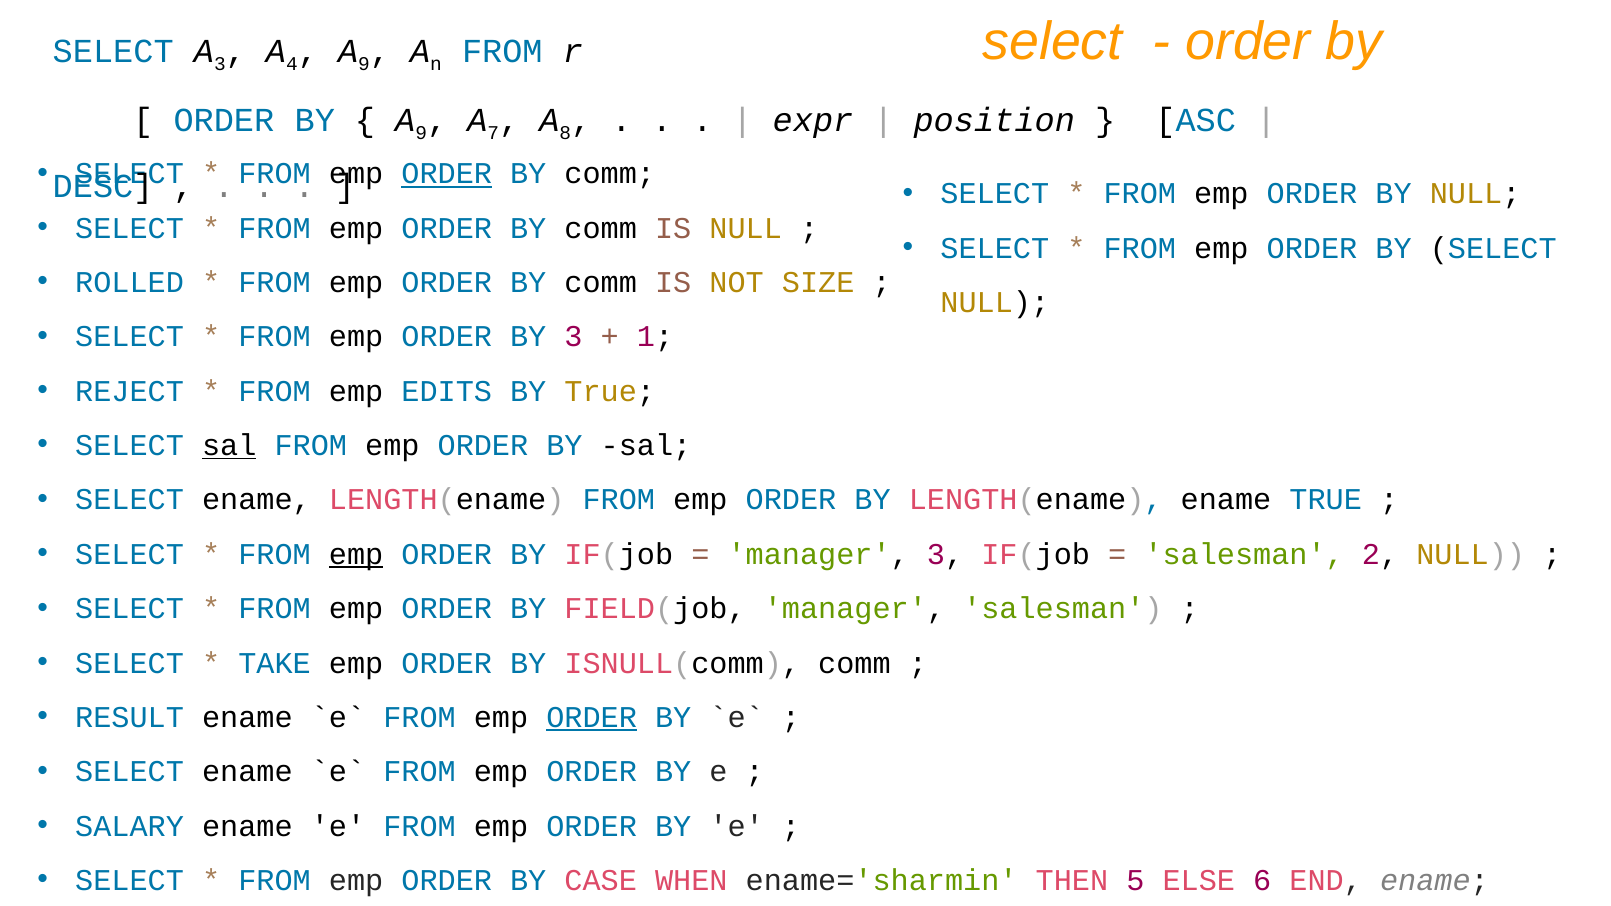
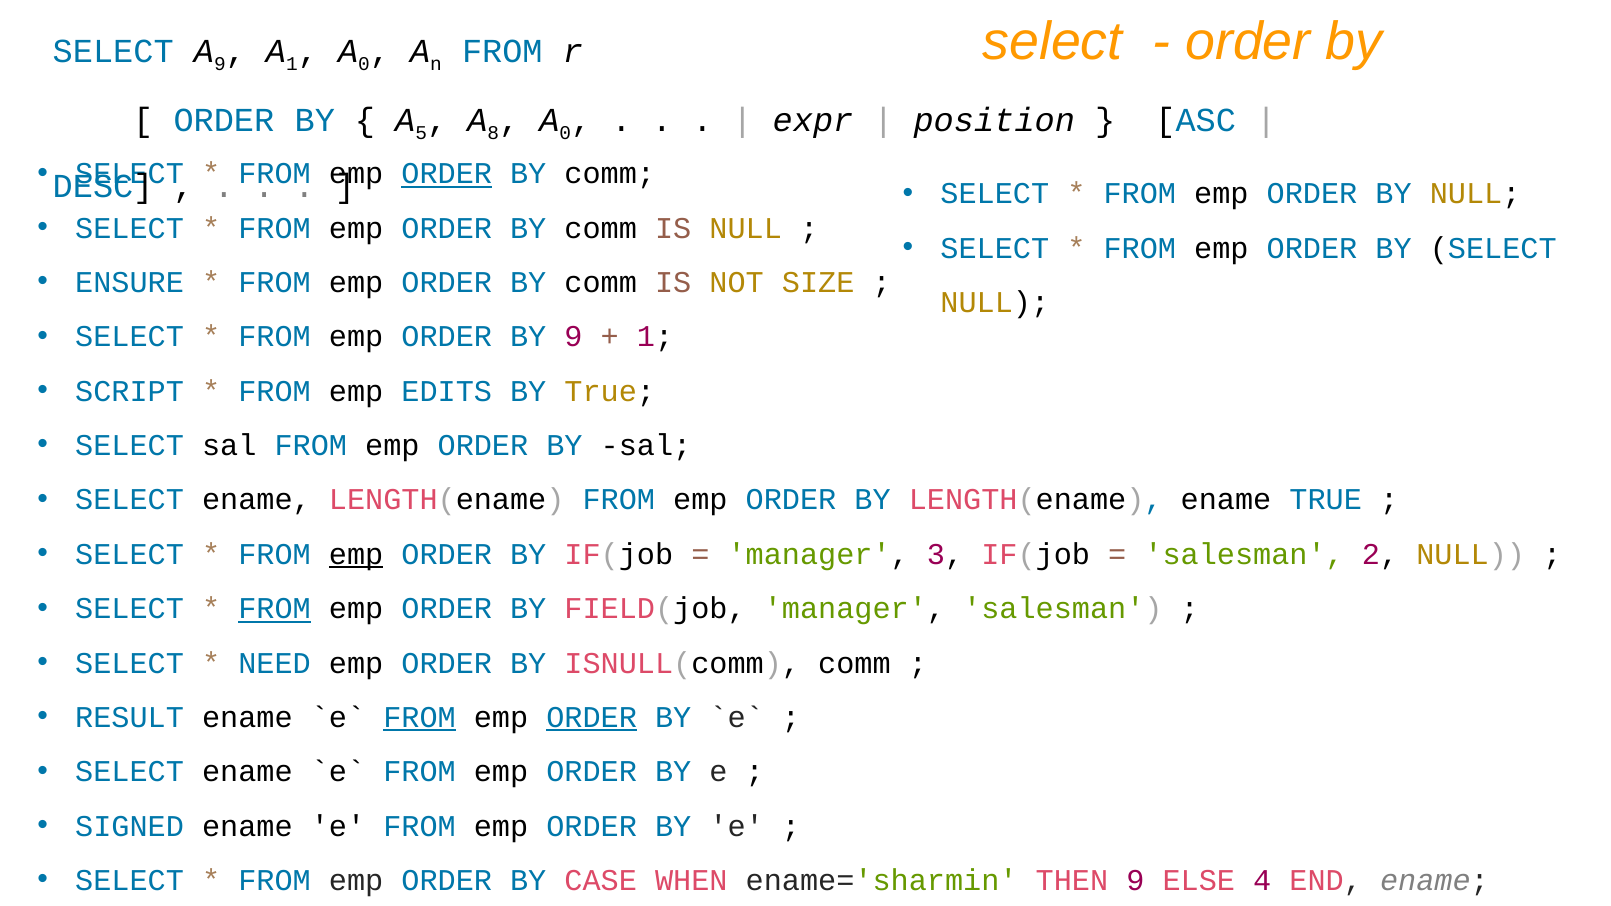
3 at (220, 65): 3 -> 9
4 at (292, 65): 4 -> 1
9 at (364, 65): 9 -> 0
9 at (421, 133): 9 -> 5
7: 7 -> 8
8 at (565, 133): 8 -> 0
ROLLED: ROLLED -> ENSURE
BY 3: 3 -> 9
REJECT: REJECT -> SCRIPT
sal at (229, 446) underline: present -> none
FROM at (275, 609) underline: none -> present
TAKE: TAKE -> NEED
FROM at (420, 718) underline: none -> present
SALARY: SALARY -> SIGNED
THEN 5: 5 -> 9
6: 6 -> 4
